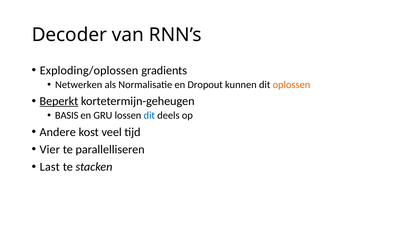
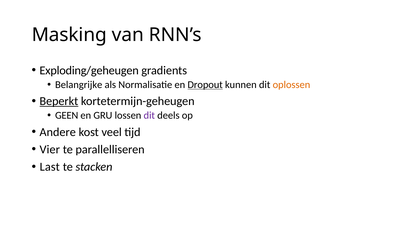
Decoder: Decoder -> Masking
Exploding/oplossen: Exploding/oplossen -> Exploding/geheugen
Netwerken: Netwerken -> Belangrijke
Dropout underline: none -> present
BASIS: BASIS -> GEEN
dit at (149, 116) colour: blue -> purple
